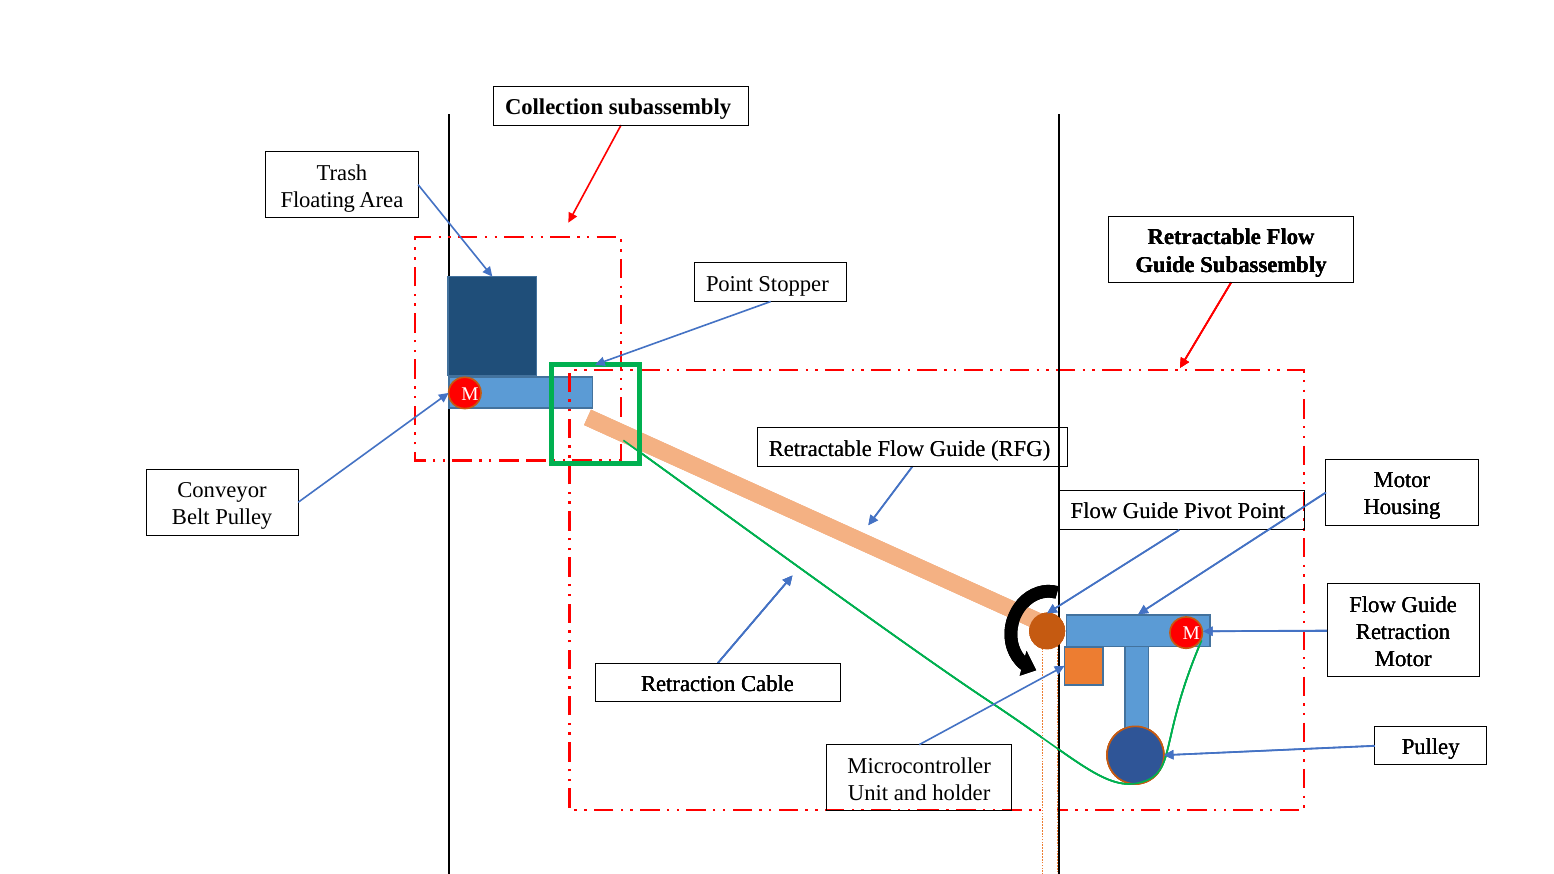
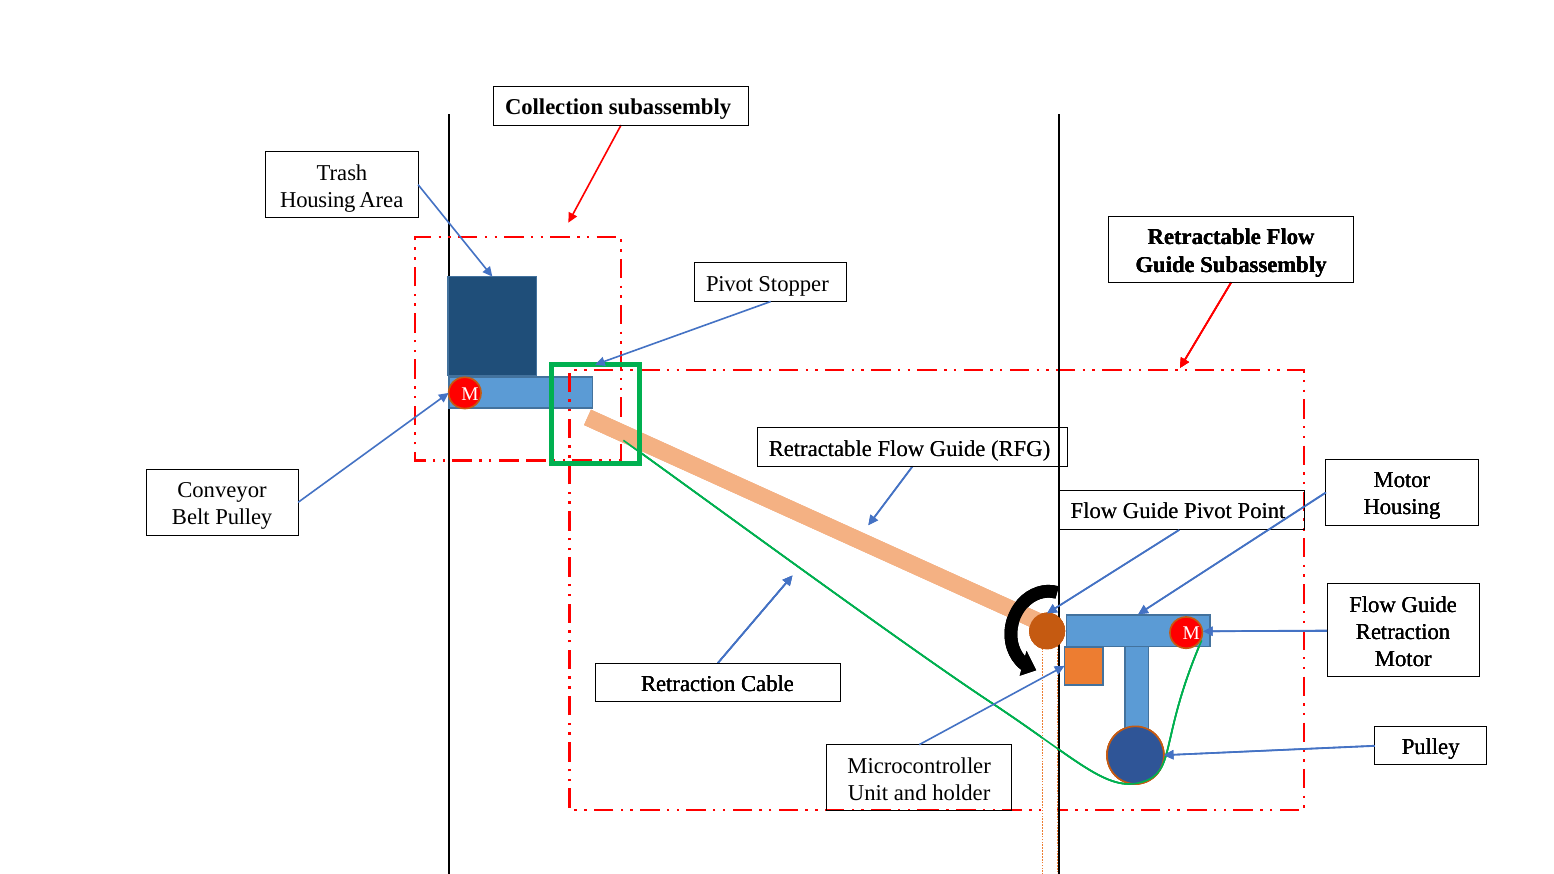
Floating at (318, 200): Floating -> Housing
Point at (729, 284): Point -> Pivot
